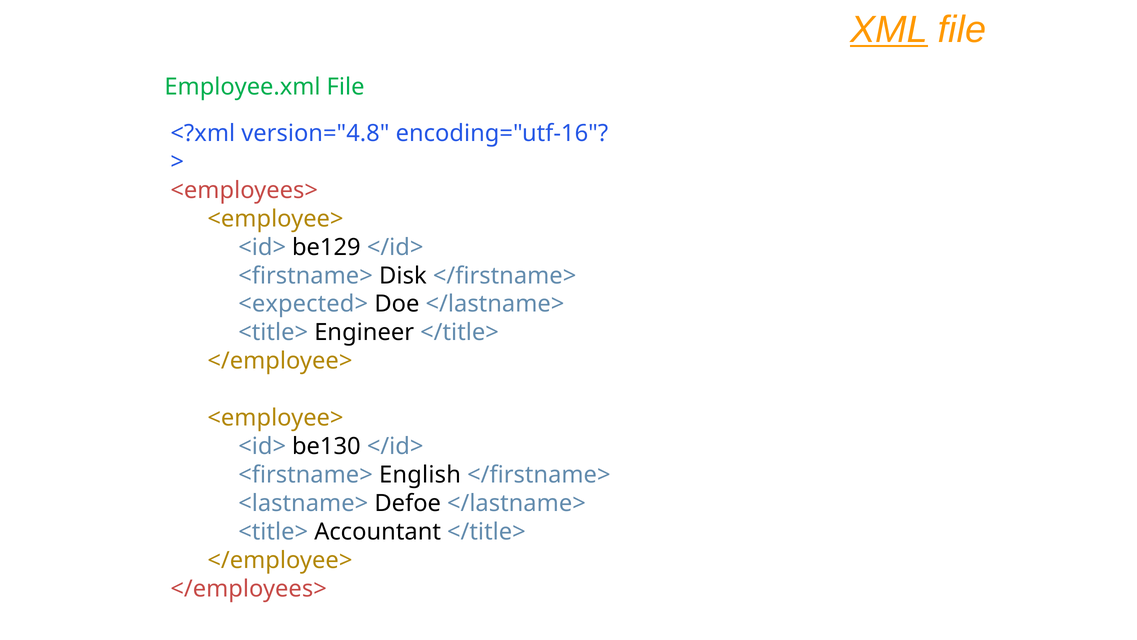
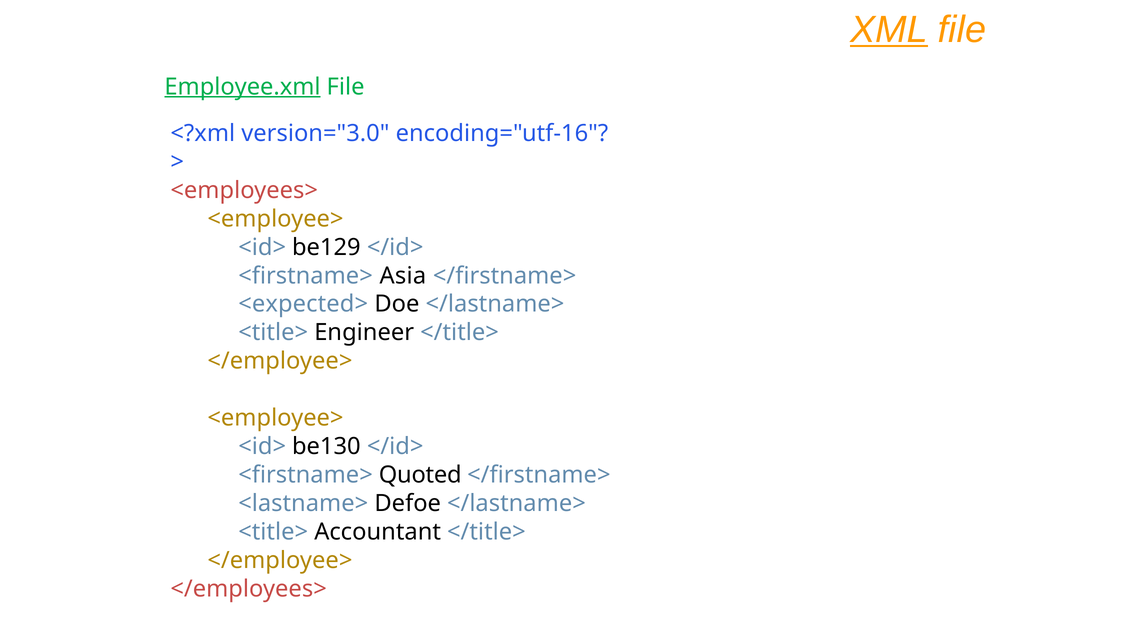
Employee.xml underline: none -> present
version="4.8: version="4.8 -> version="3.0
Disk: Disk -> Asia
English: English -> Quoted
